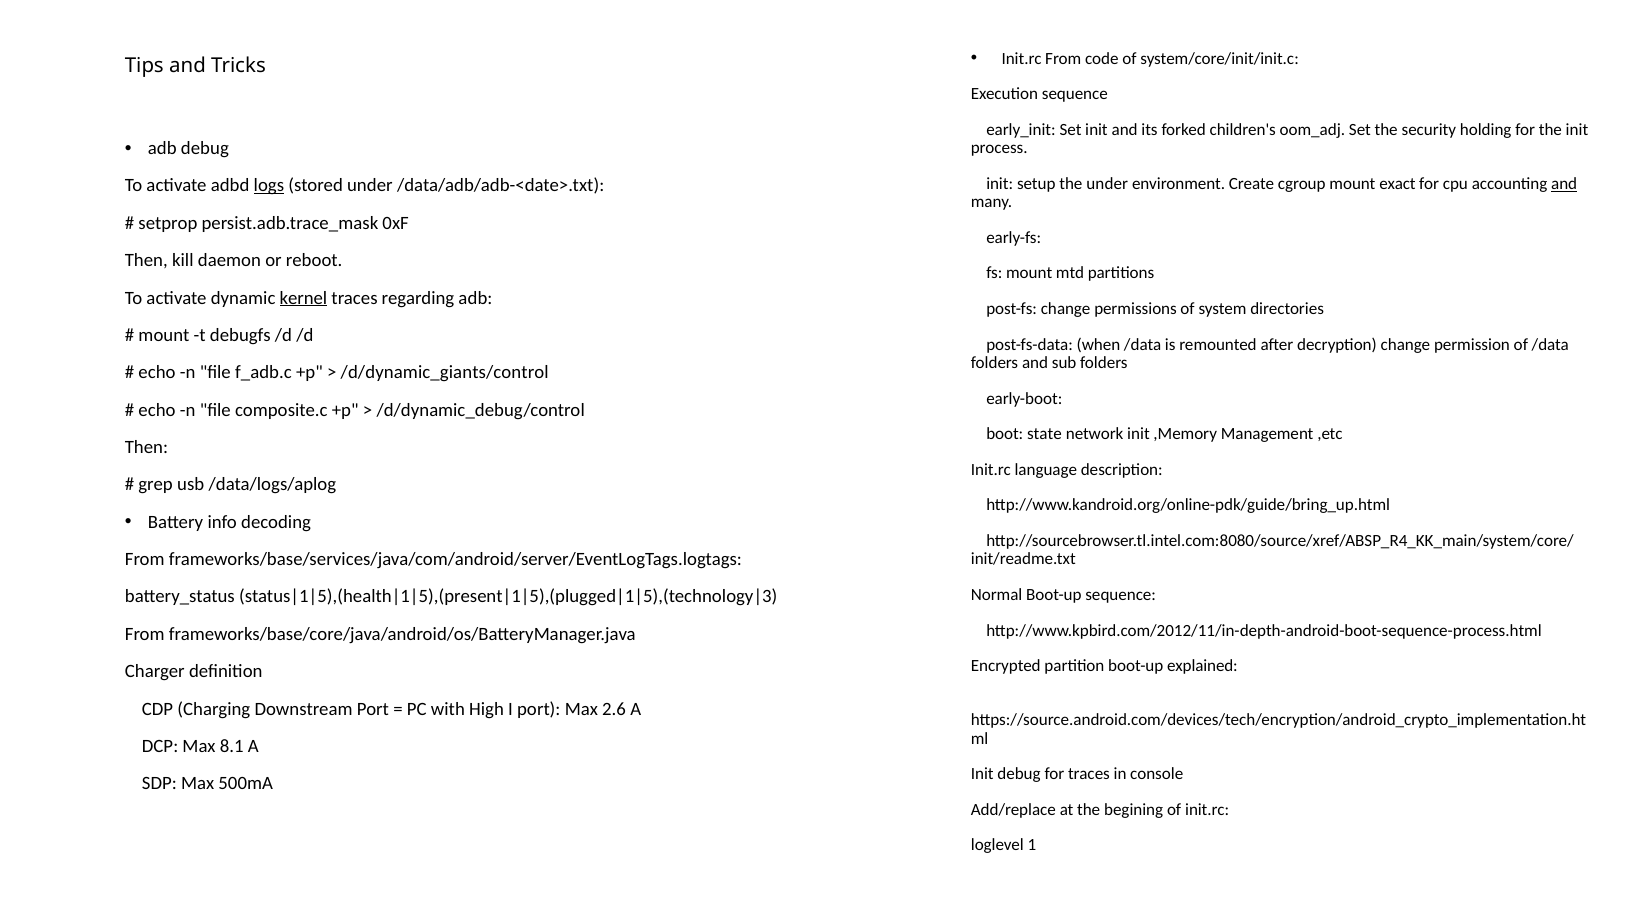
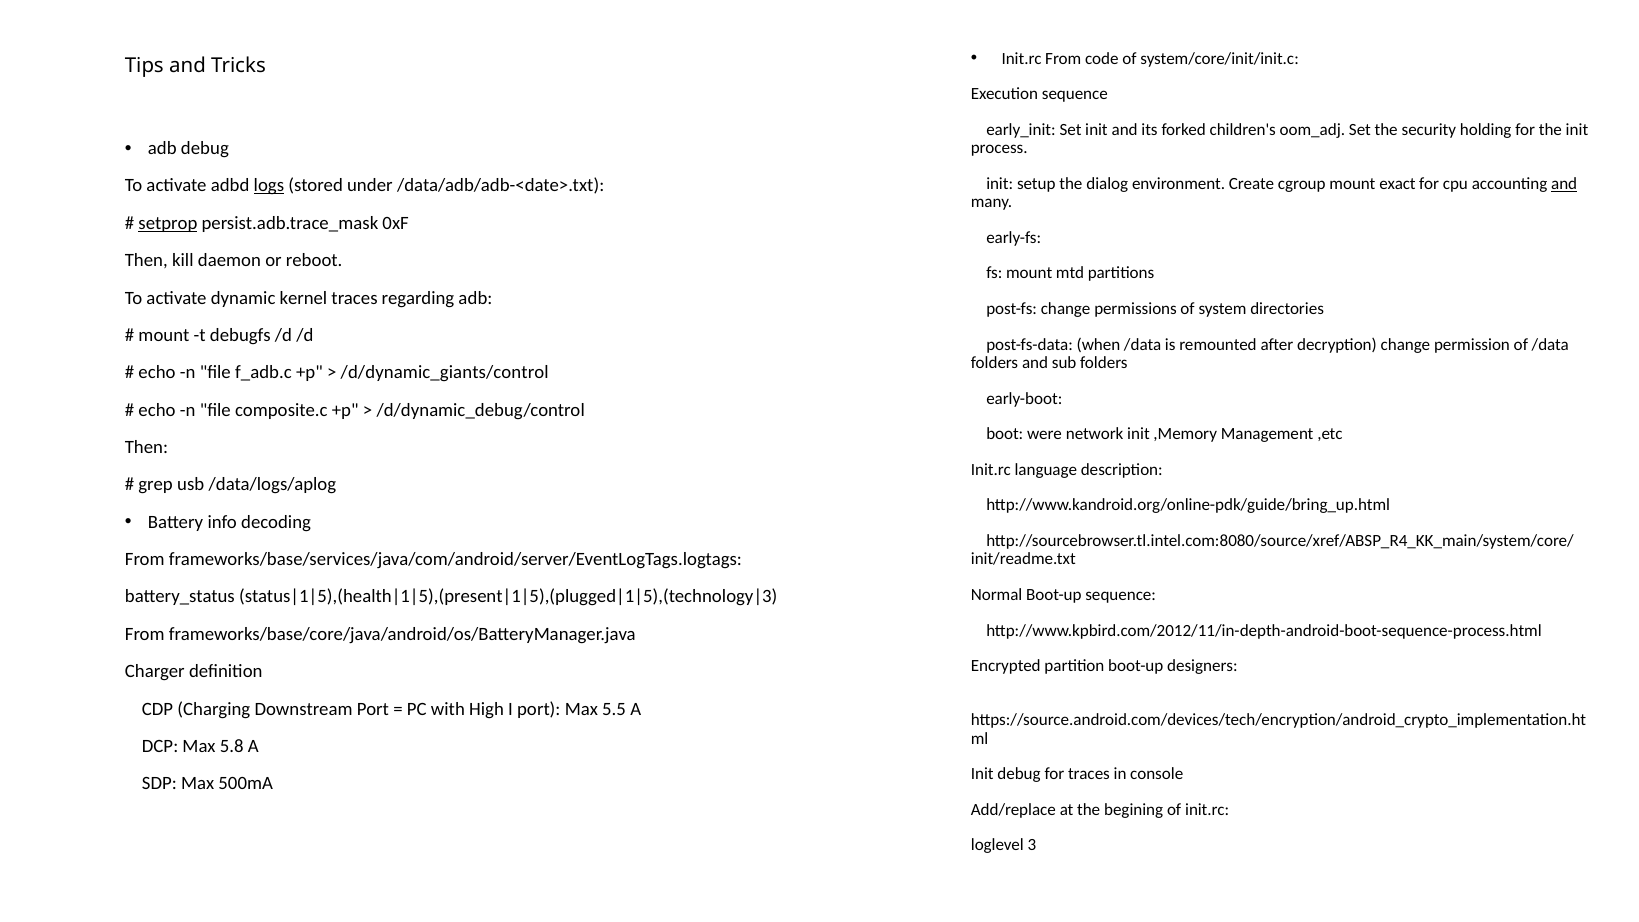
the under: under -> dialog
setprop underline: none -> present
kernel underline: present -> none
state: state -> were
explained: explained -> designers
2.6: 2.6 -> 5.5
8.1: 8.1 -> 5.8
1: 1 -> 3
